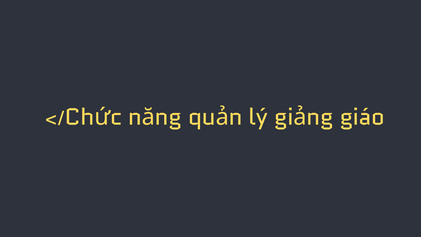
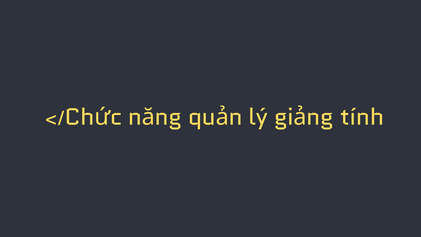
giáo: giáo -> tính
